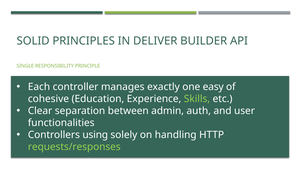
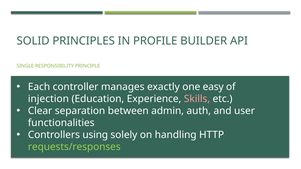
DELIVER: DELIVER -> PROFILE
cohesive: cohesive -> injection
Skills colour: light green -> pink
